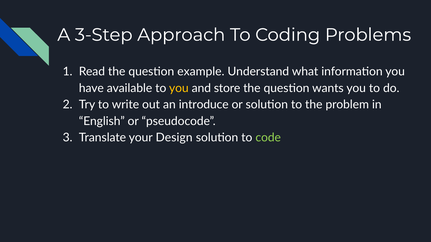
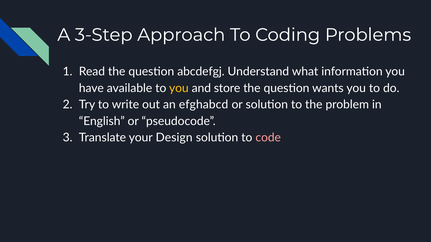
example: example -> abcdefgj
introduce: introduce -> efghabcd
code colour: light green -> pink
